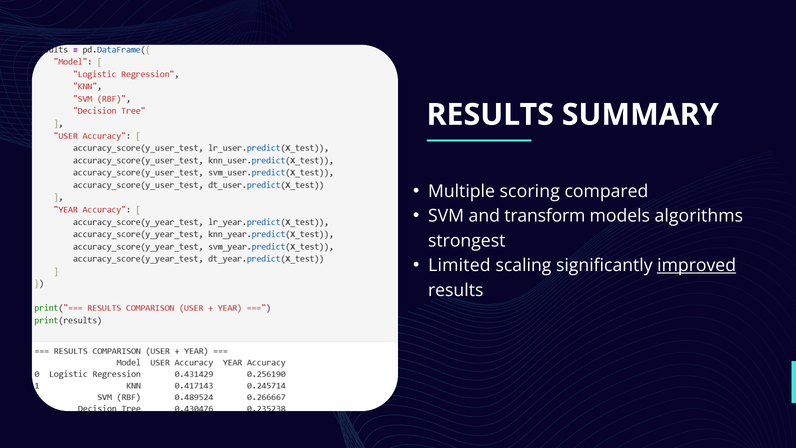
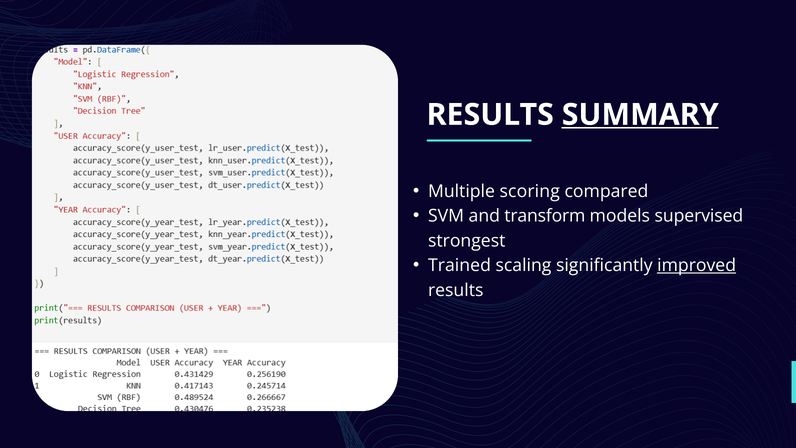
SUMMARY underline: none -> present
algorithms: algorithms -> supervised
Limited: Limited -> Trained
